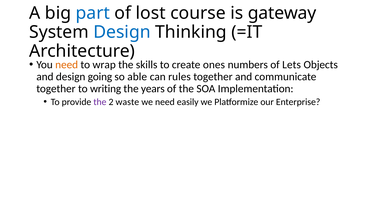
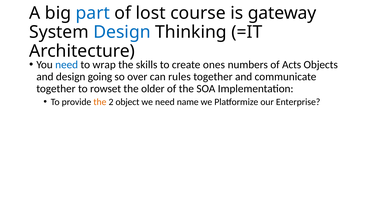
need at (67, 65) colour: orange -> blue
Lets: Lets -> Acts
able: able -> over
writing: writing -> rowset
years: years -> older
the at (100, 102) colour: purple -> orange
waste: waste -> object
easily: easily -> name
